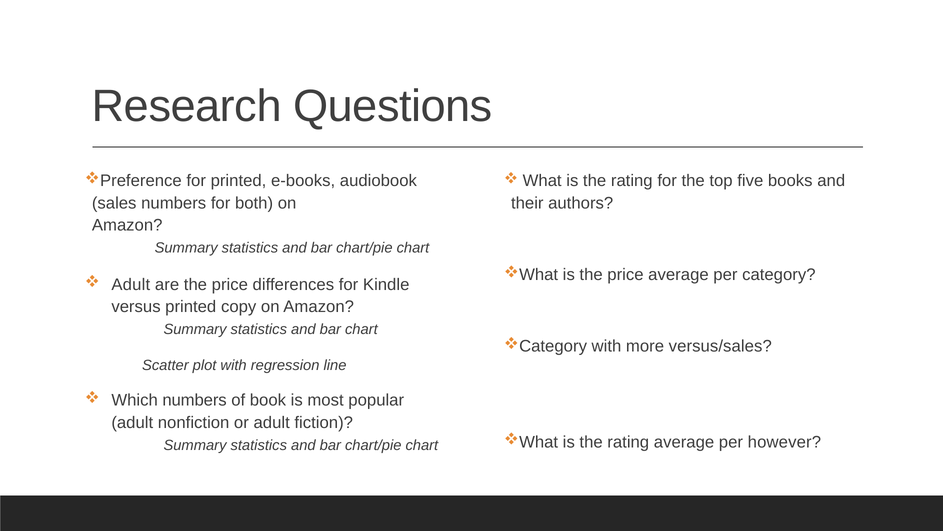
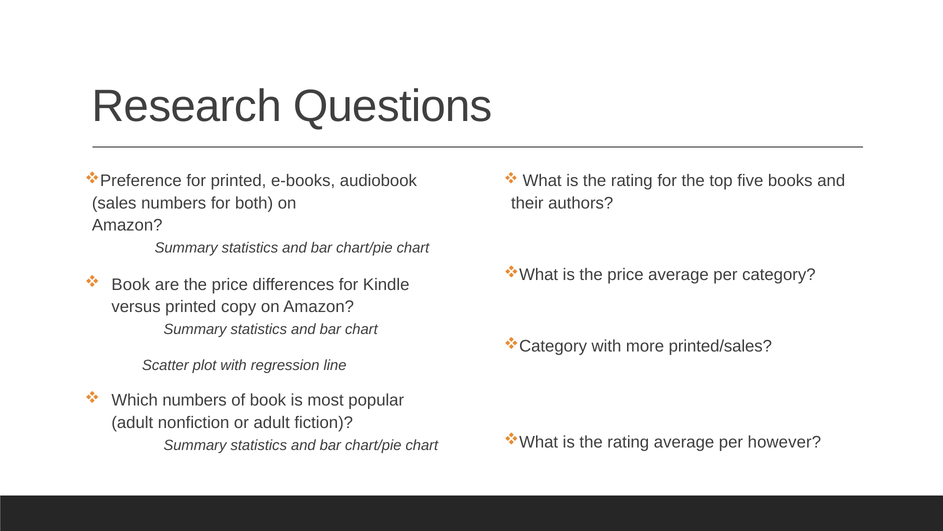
Adult at (131, 284): Adult -> Book
versus/sales: versus/sales -> printed/sales
